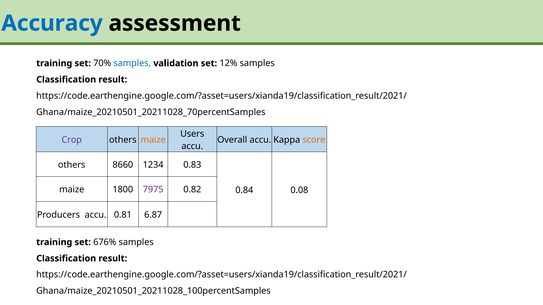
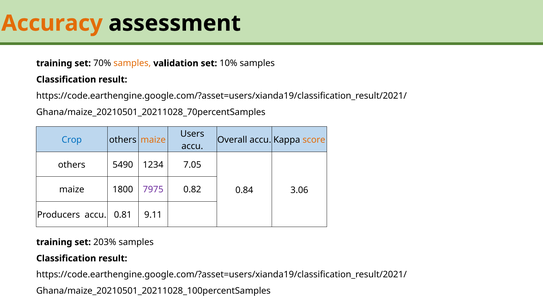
Accuracy colour: blue -> orange
samples at (132, 63) colour: blue -> orange
12%: 12% -> 10%
Crop colour: purple -> blue
8660: 8660 -> 5490
0.83: 0.83 -> 7.05
0.08: 0.08 -> 3.06
6.87: 6.87 -> 9.11
676%: 676% -> 203%
